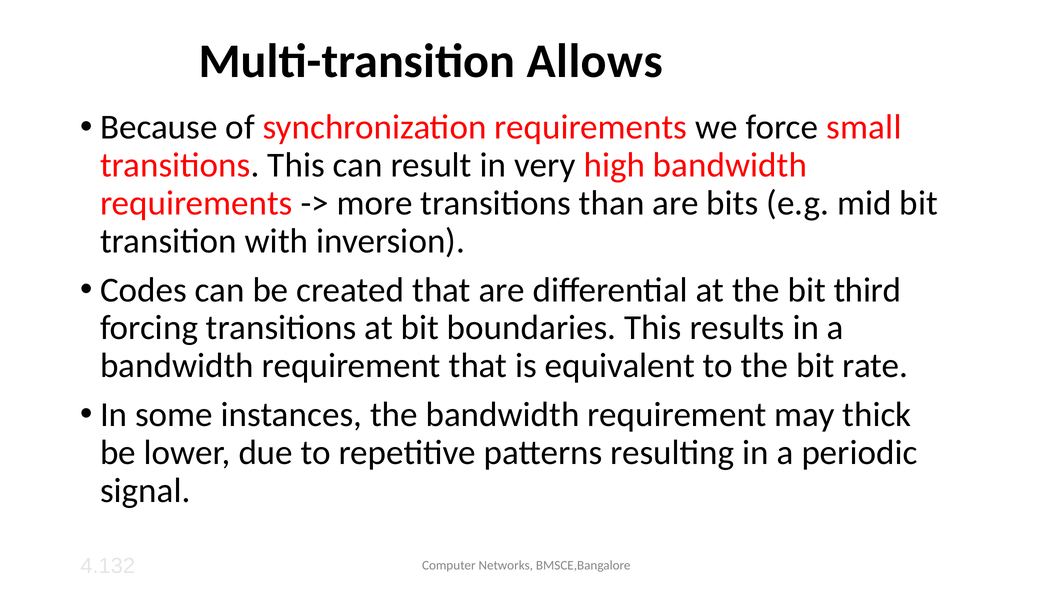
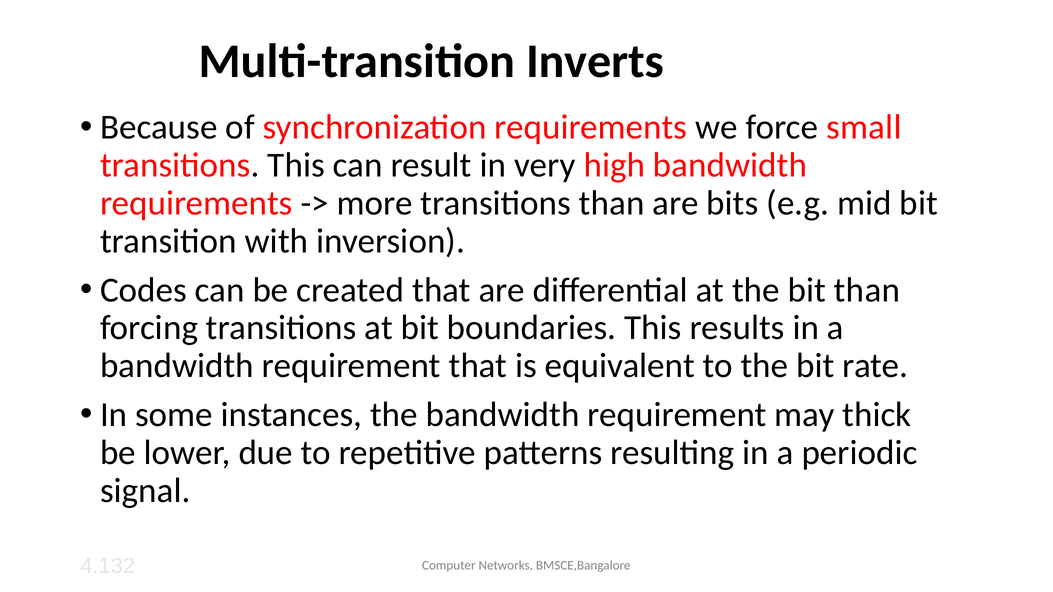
Allows: Allows -> Inverts
bit third: third -> than
